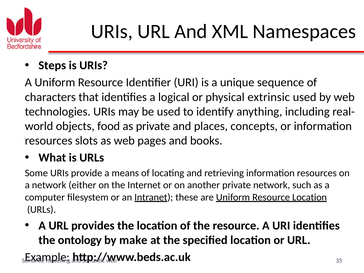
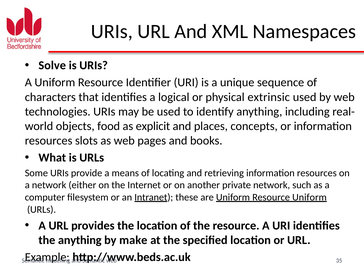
Steps: Steps -> Solve
as private: private -> explicit
Resource Location: Location -> Uniform
the ontology: ontology -> anything
